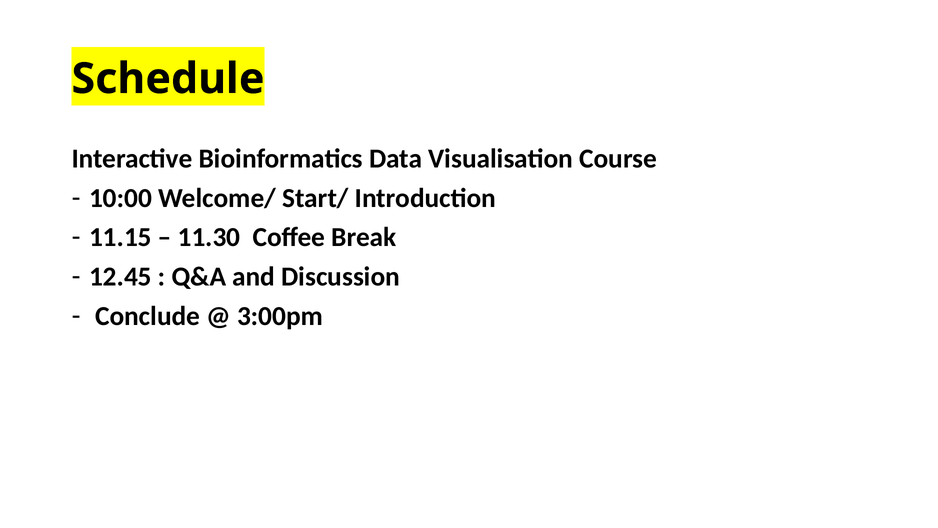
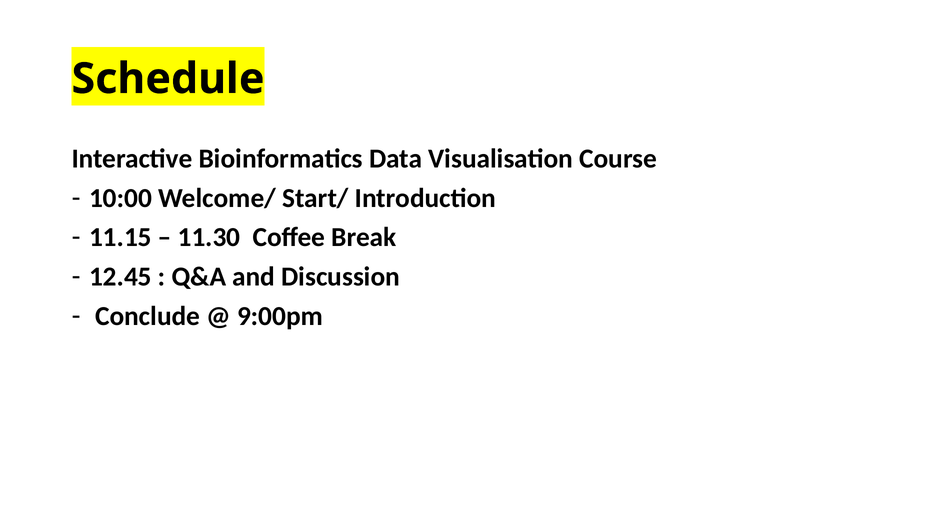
3:00pm: 3:00pm -> 9:00pm
